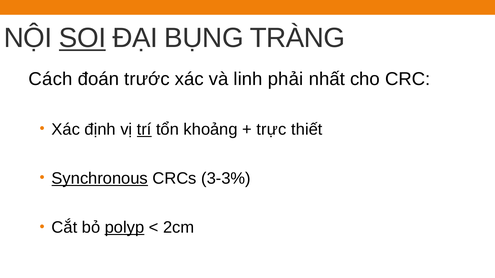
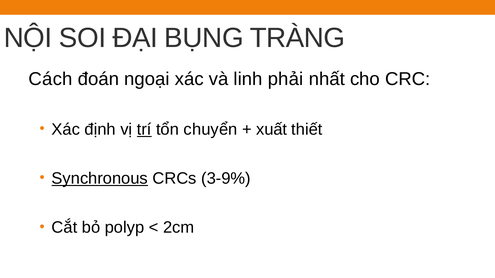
SOI underline: present -> none
trước: trước -> ngoại
khoảng: khoảng -> chuyển
trực: trực -> xuất
3-3%: 3-3% -> 3-9%
polyp underline: present -> none
